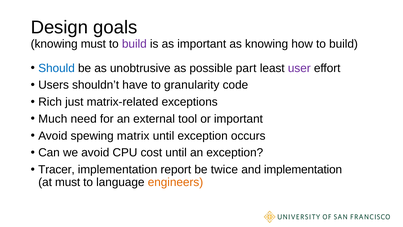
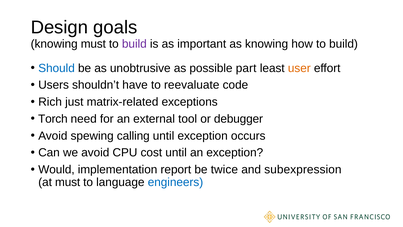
user colour: purple -> orange
granularity: granularity -> reevaluate
Much: Much -> Torch
or important: important -> debugger
matrix: matrix -> calling
Tracer: Tracer -> Would
and implementation: implementation -> subexpression
engineers colour: orange -> blue
